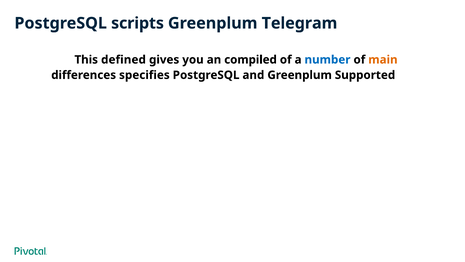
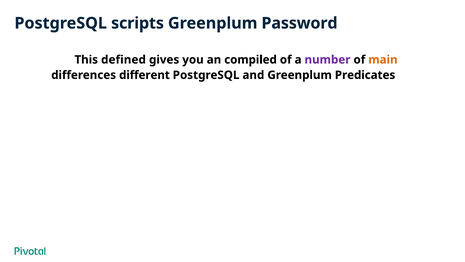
Telegram: Telegram -> Password
number colour: blue -> purple
specifies: specifies -> different
Supported: Supported -> Predicates
